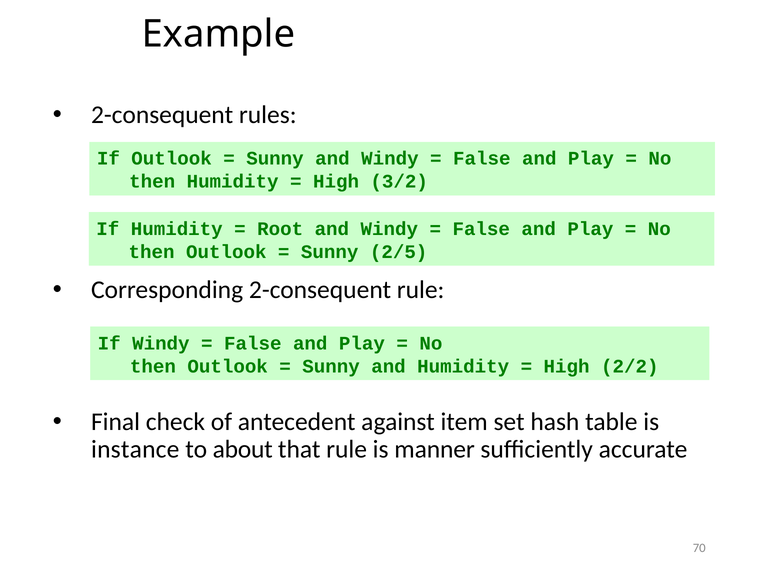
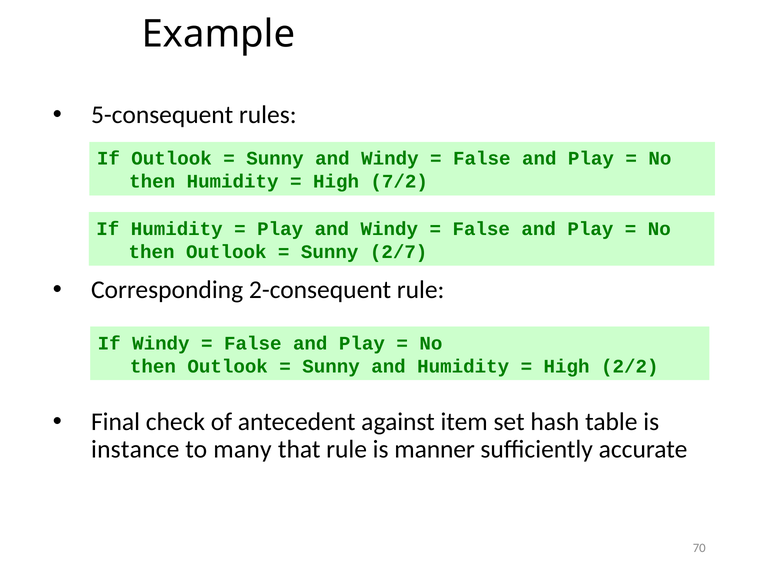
2-consequent at (162, 115): 2-consequent -> 5-consequent
3/2: 3/2 -> 7/2
Root at (280, 229): Root -> Play
2/5: 2/5 -> 2/7
about: about -> many
